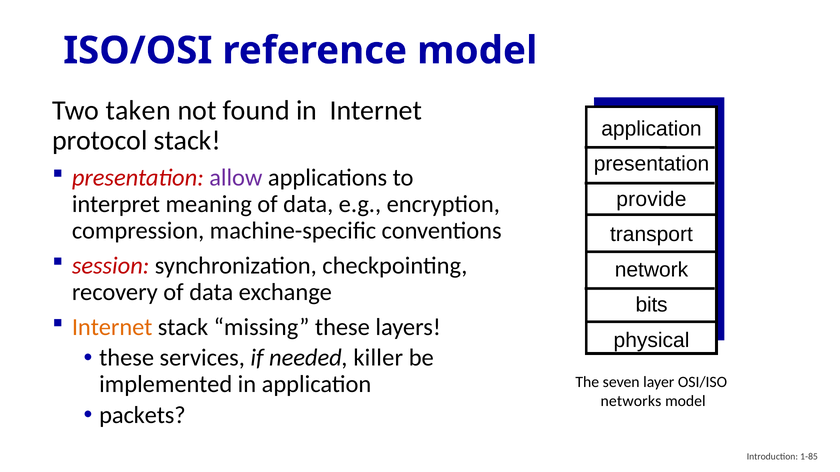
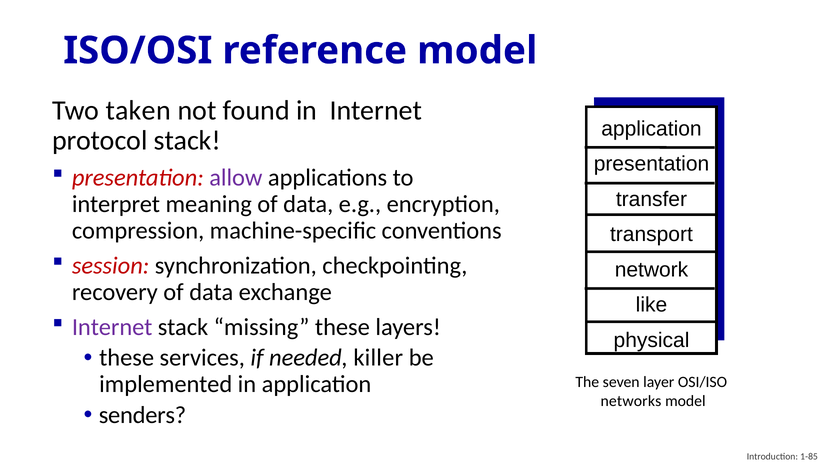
provide: provide -> transfer
bits: bits -> like
Internet at (112, 327) colour: orange -> purple
packets: packets -> senders
